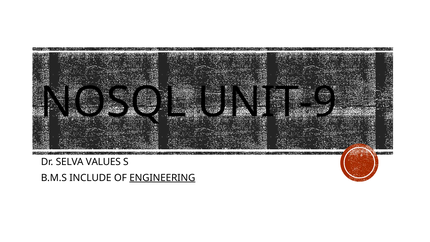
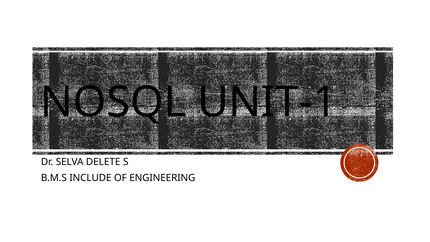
UNIT-9: UNIT-9 -> UNIT-1
VALUES: VALUES -> DELETE
ENGINEERING underline: present -> none
